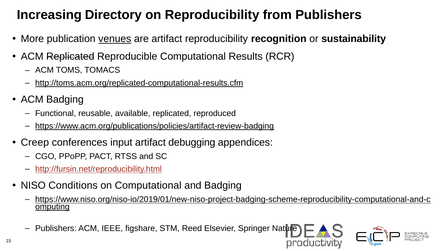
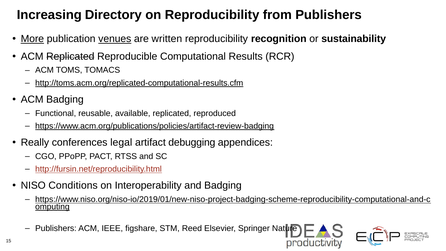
More underline: none -> present
are artifact: artifact -> written
Creep: Creep -> Really
input: input -> legal
on Computational: Computational -> Interoperability
